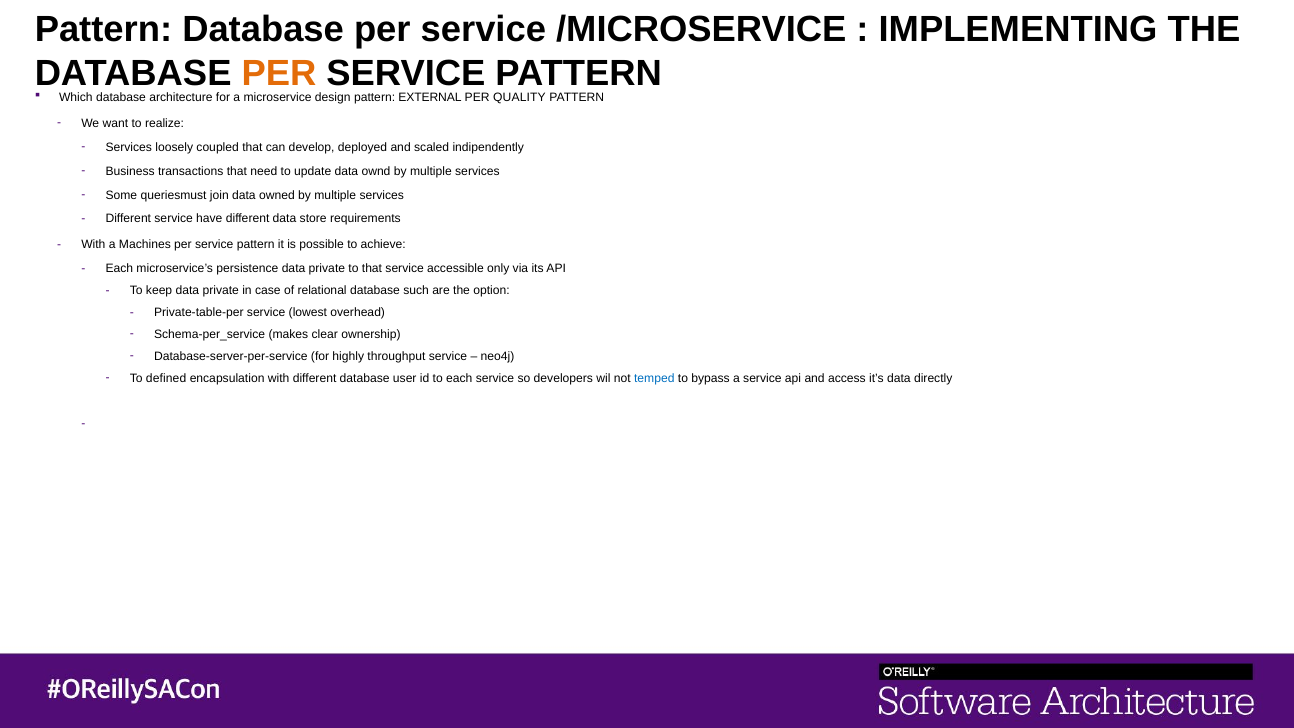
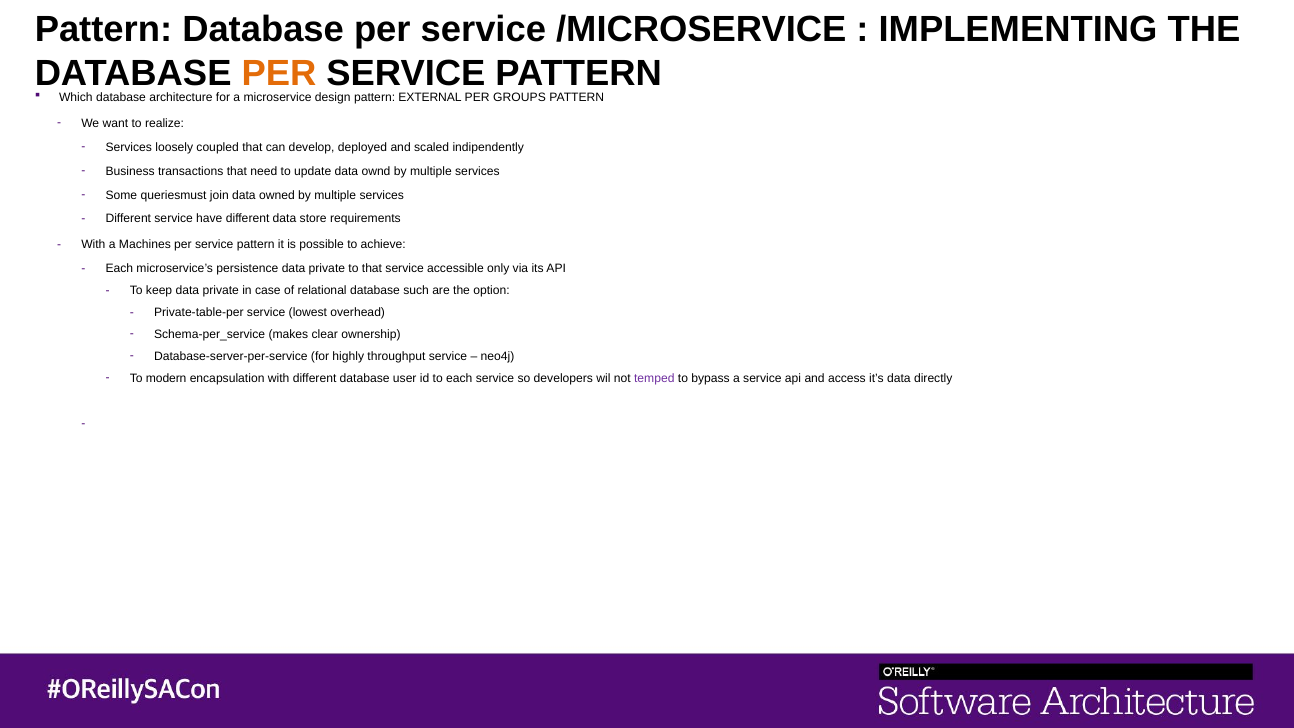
QUALITY: QUALITY -> GROUPS
defined: defined -> modern
temped colour: blue -> purple
